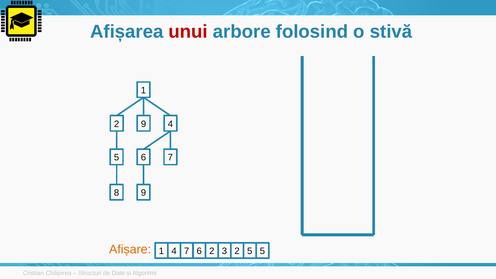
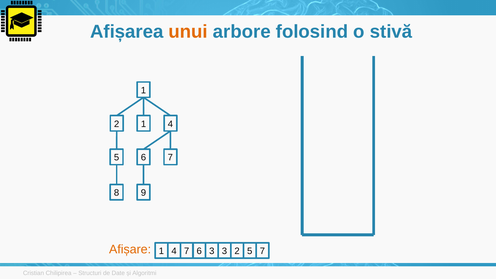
unui colour: red -> orange
2 9: 9 -> 1
7 2: 2 -> 3
5 5: 5 -> 7
